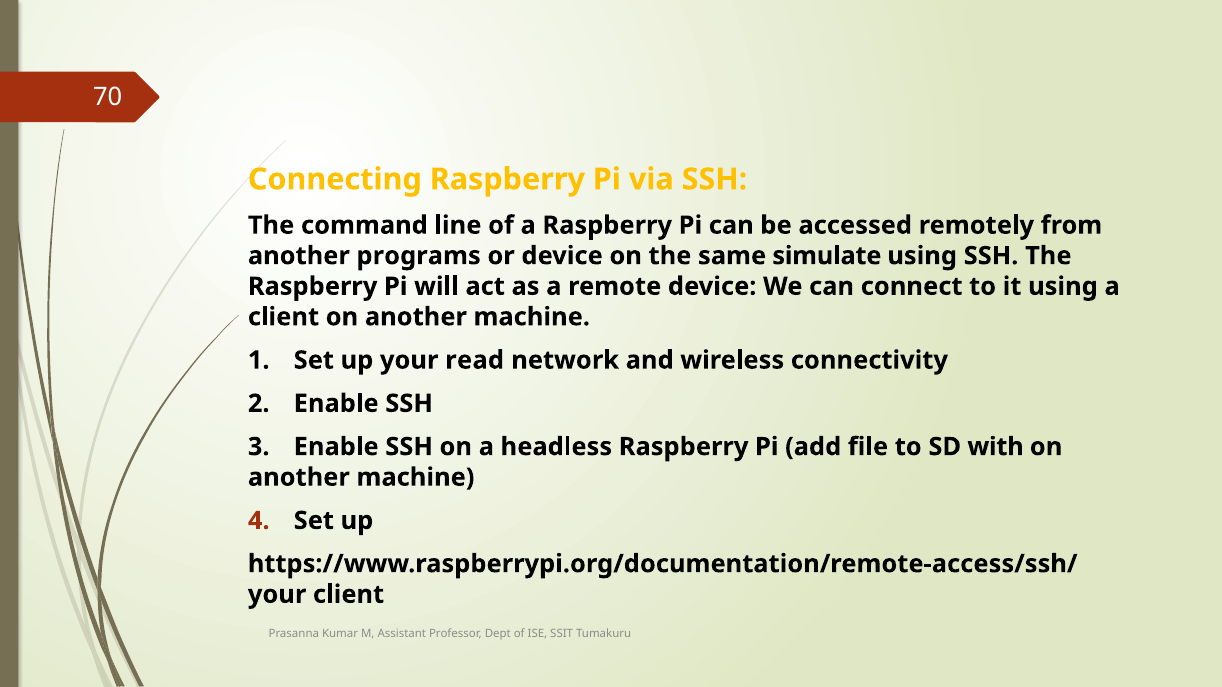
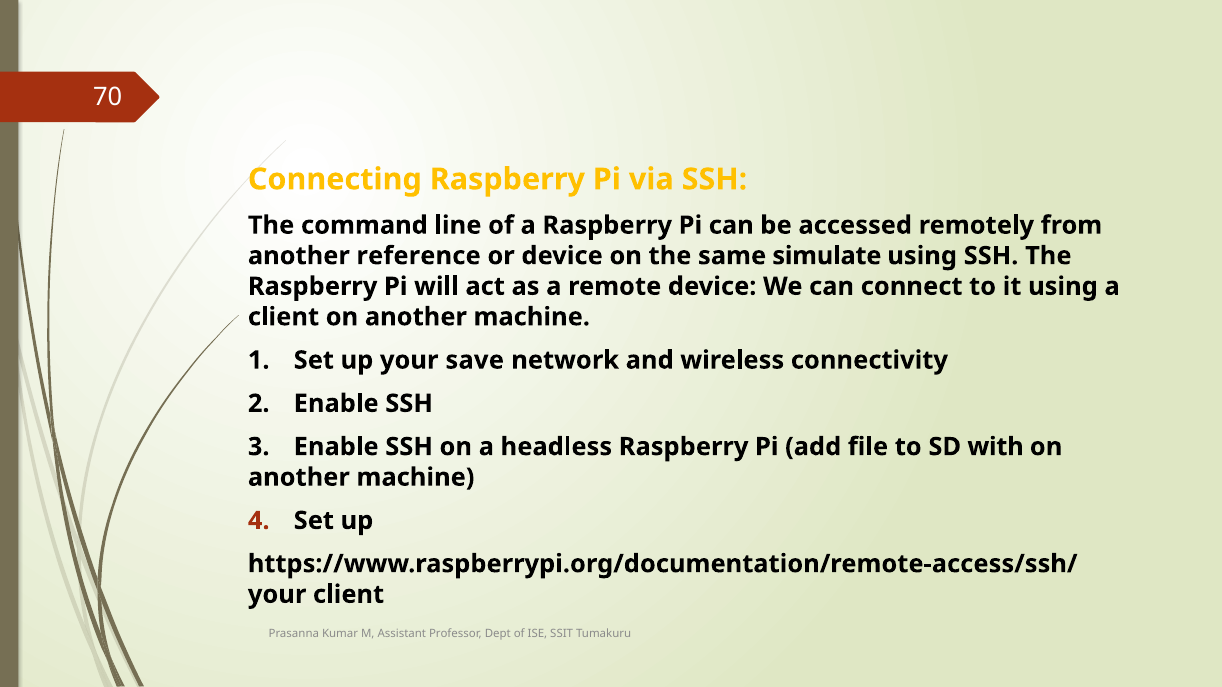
programs: programs -> reference
read: read -> save
